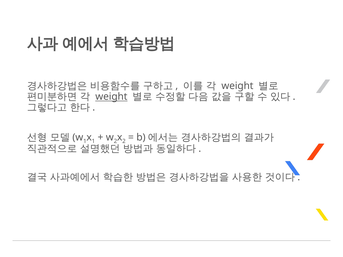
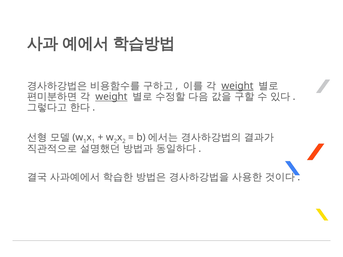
weight at (237, 86) underline: none -> present
